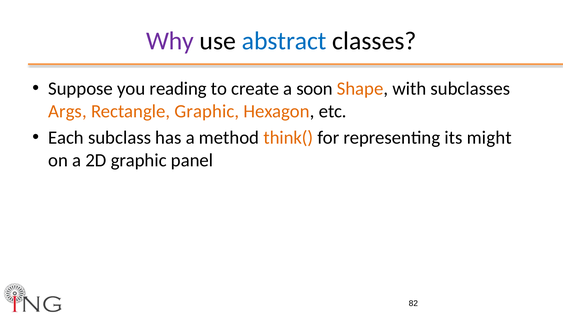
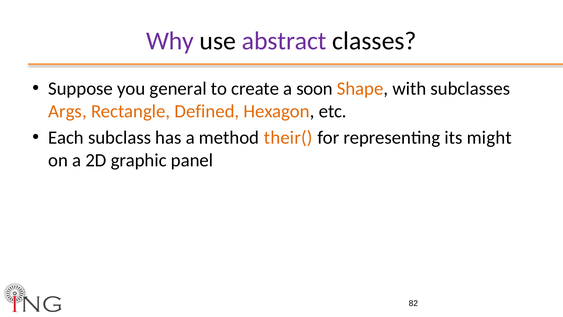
abstract colour: blue -> purple
reading: reading -> general
Rectangle Graphic: Graphic -> Defined
think(: think( -> their(
